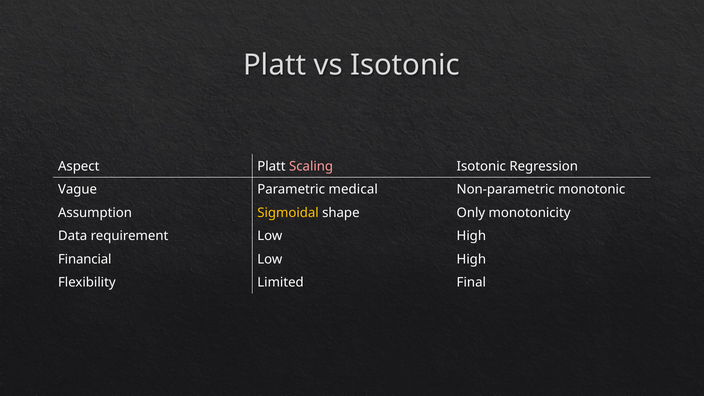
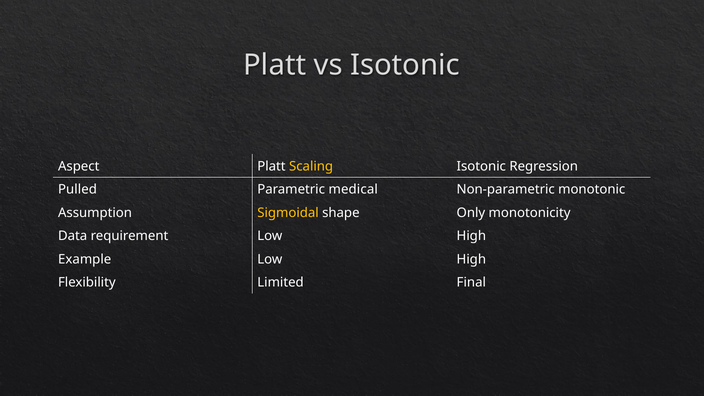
Scaling colour: pink -> yellow
Vague: Vague -> Pulled
Financial: Financial -> Example
